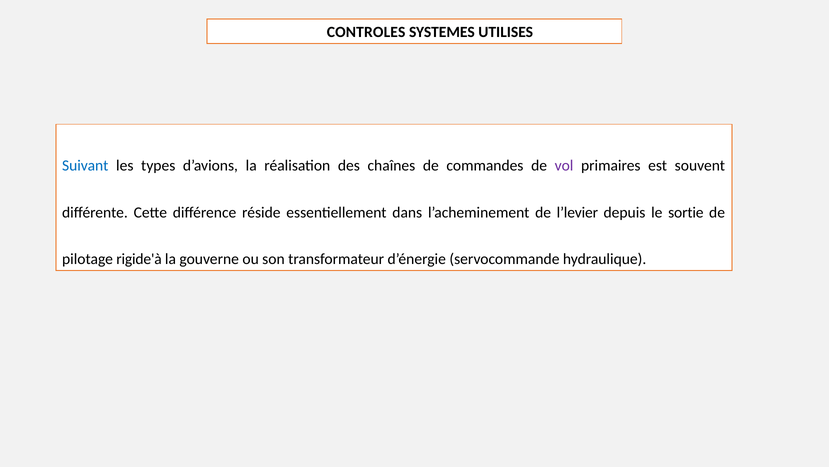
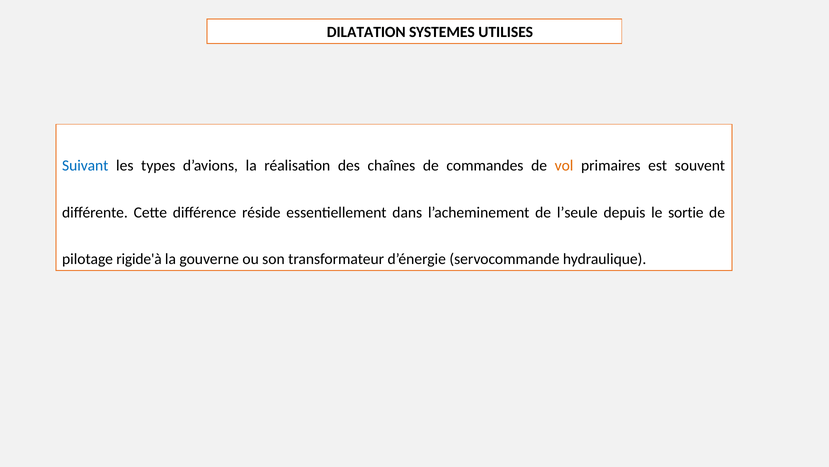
CONTROLES: CONTROLES -> DILATATION
vol colour: purple -> orange
l’levier: l’levier -> l’seule
